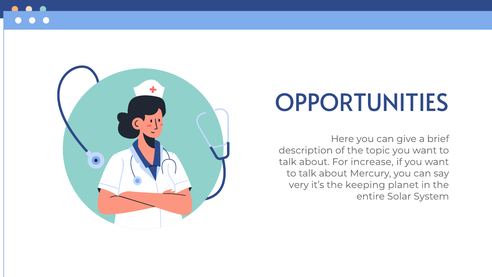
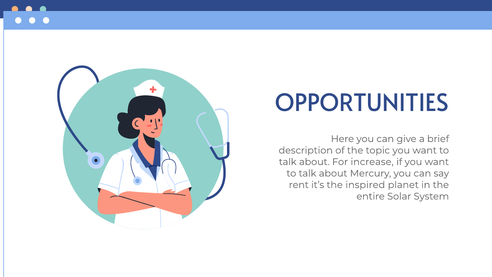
very: very -> rent
keeping: keeping -> inspired
